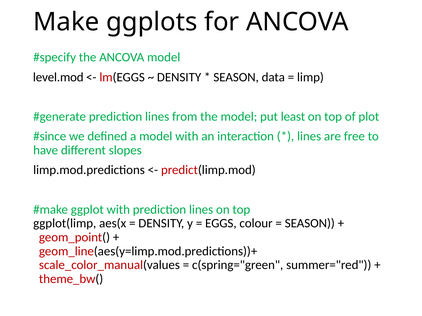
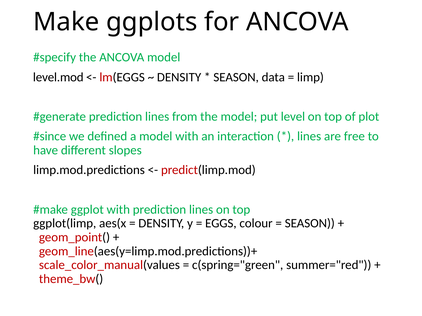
least: least -> level
